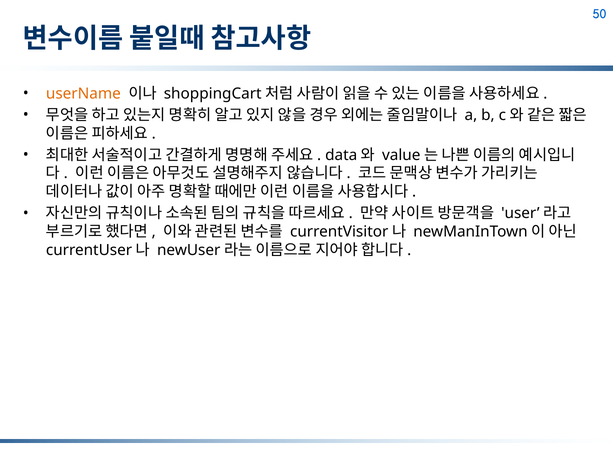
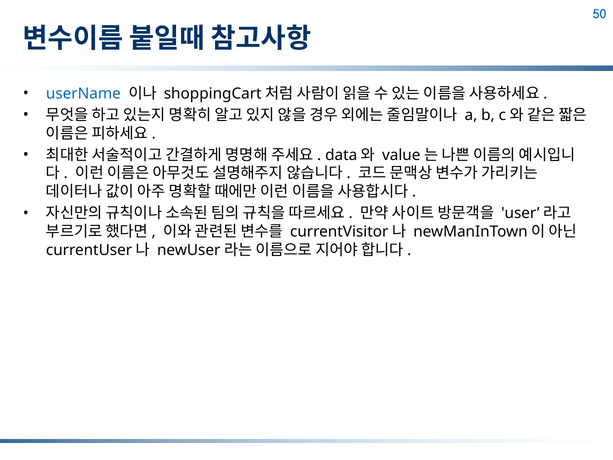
userName colour: orange -> blue
